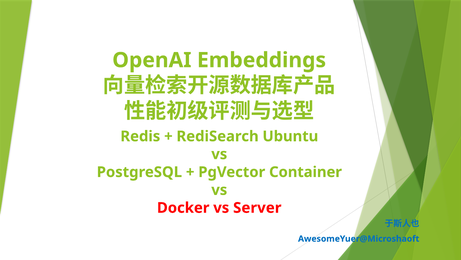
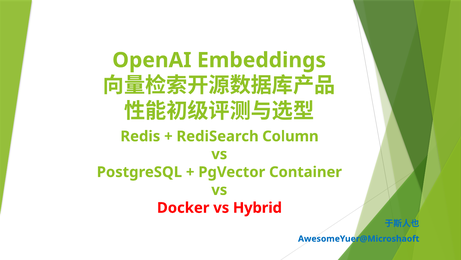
Ubuntu: Ubuntu -> Column
Server: Server -> Hybrid
